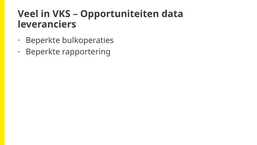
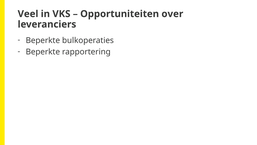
data: data -> over
